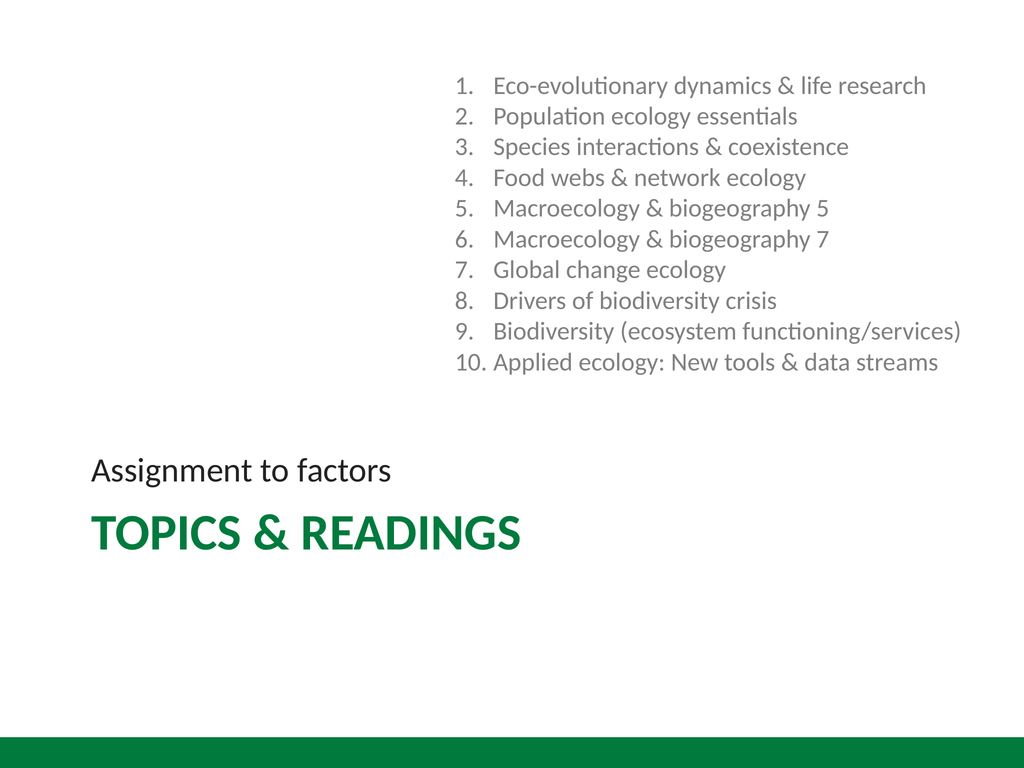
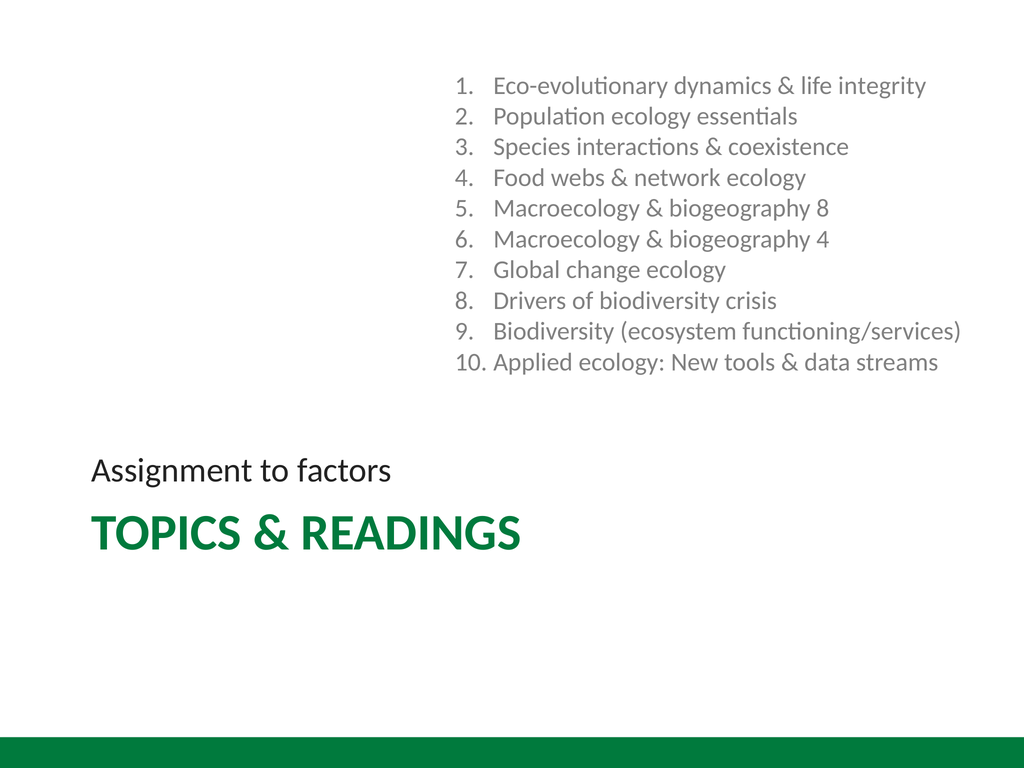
research: research -> integrity
biogeography 5: 5 -> 8
biogeography 7: 7 -> 4
